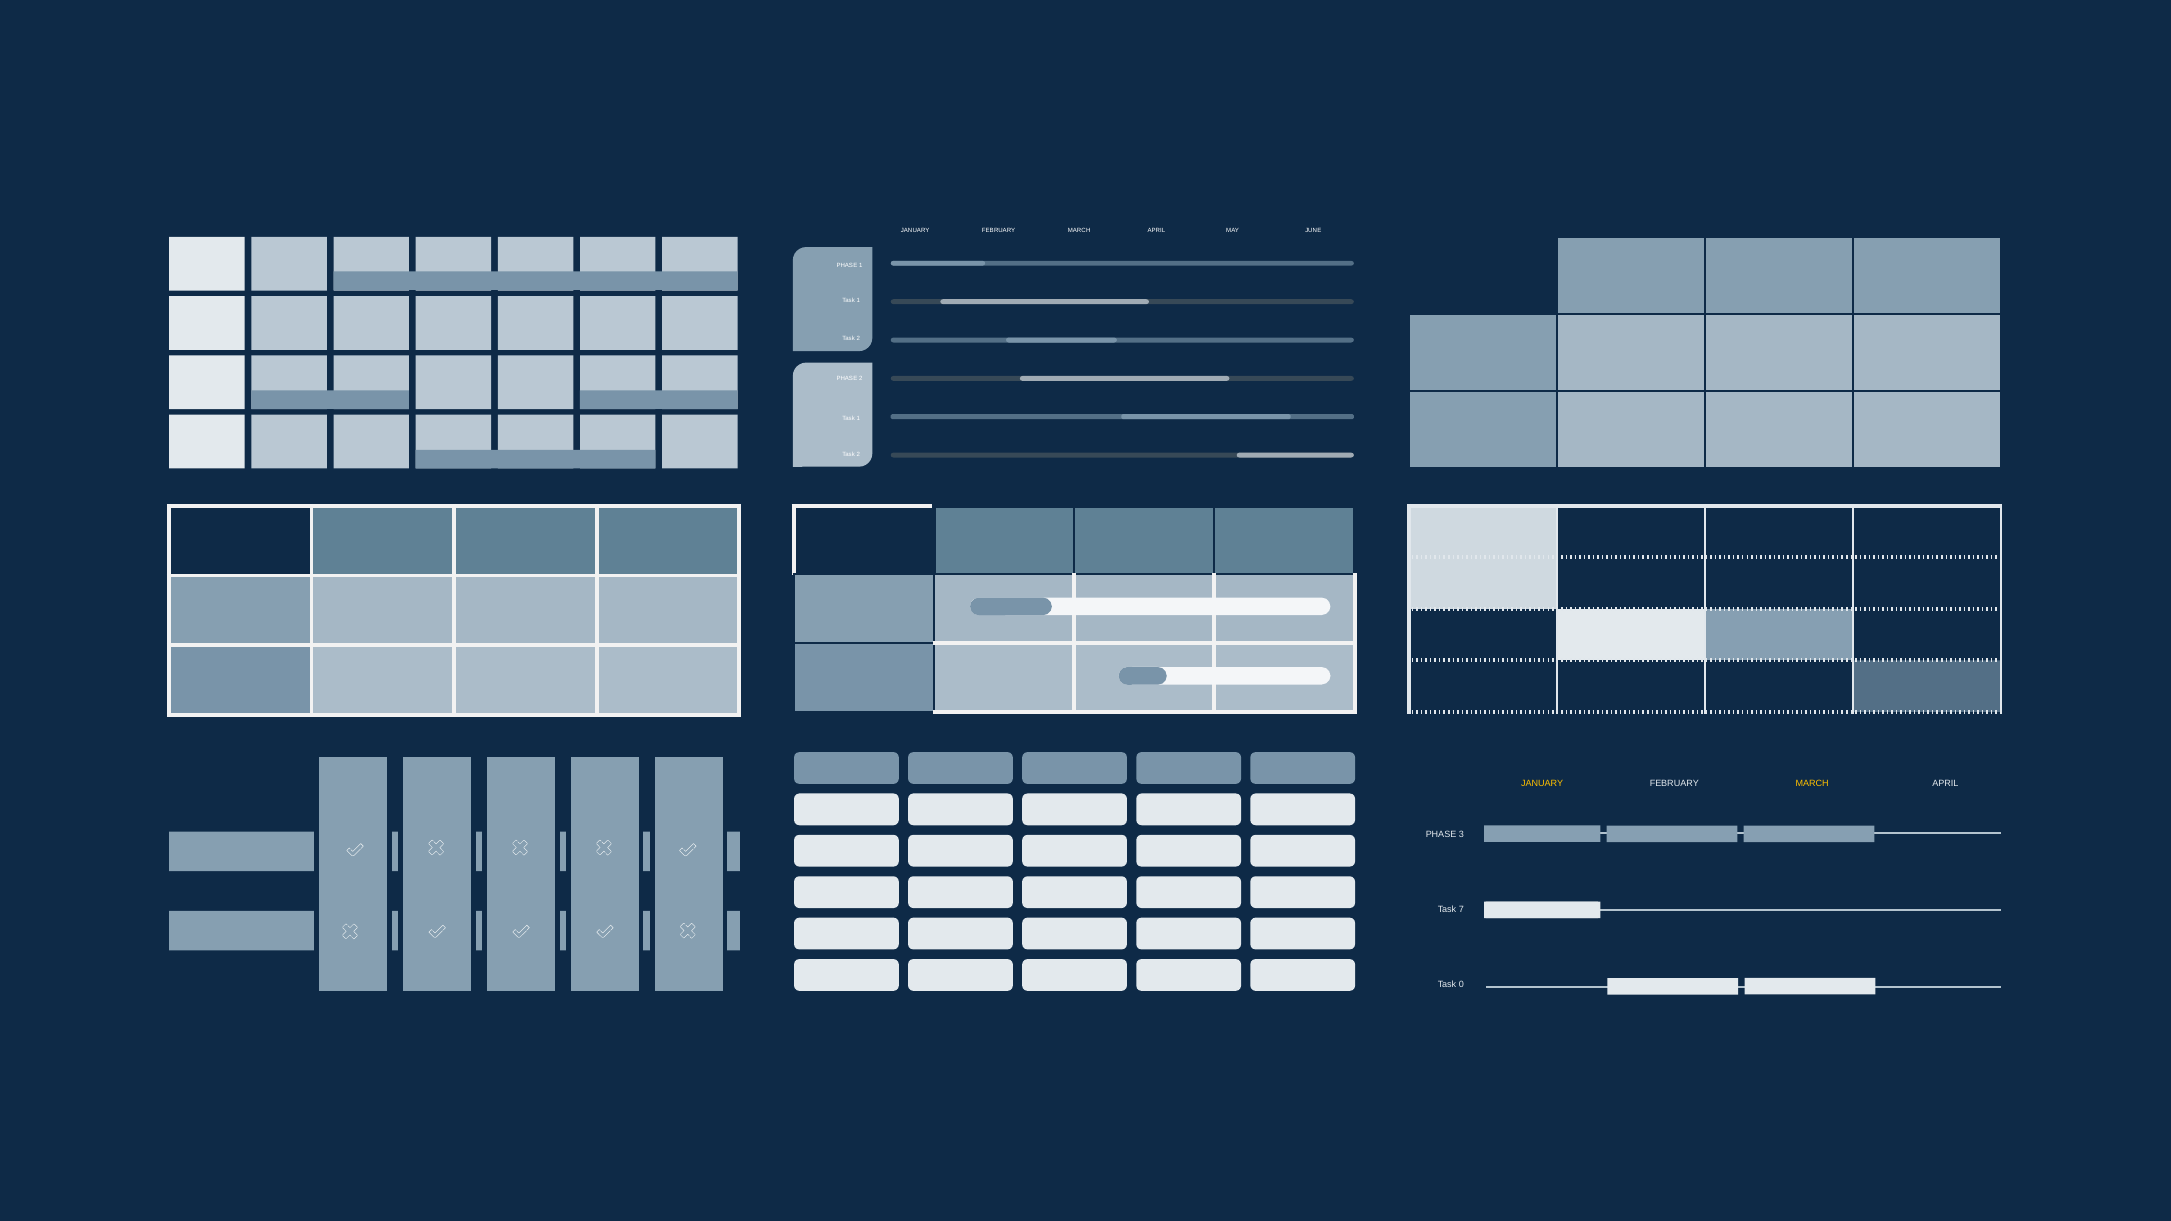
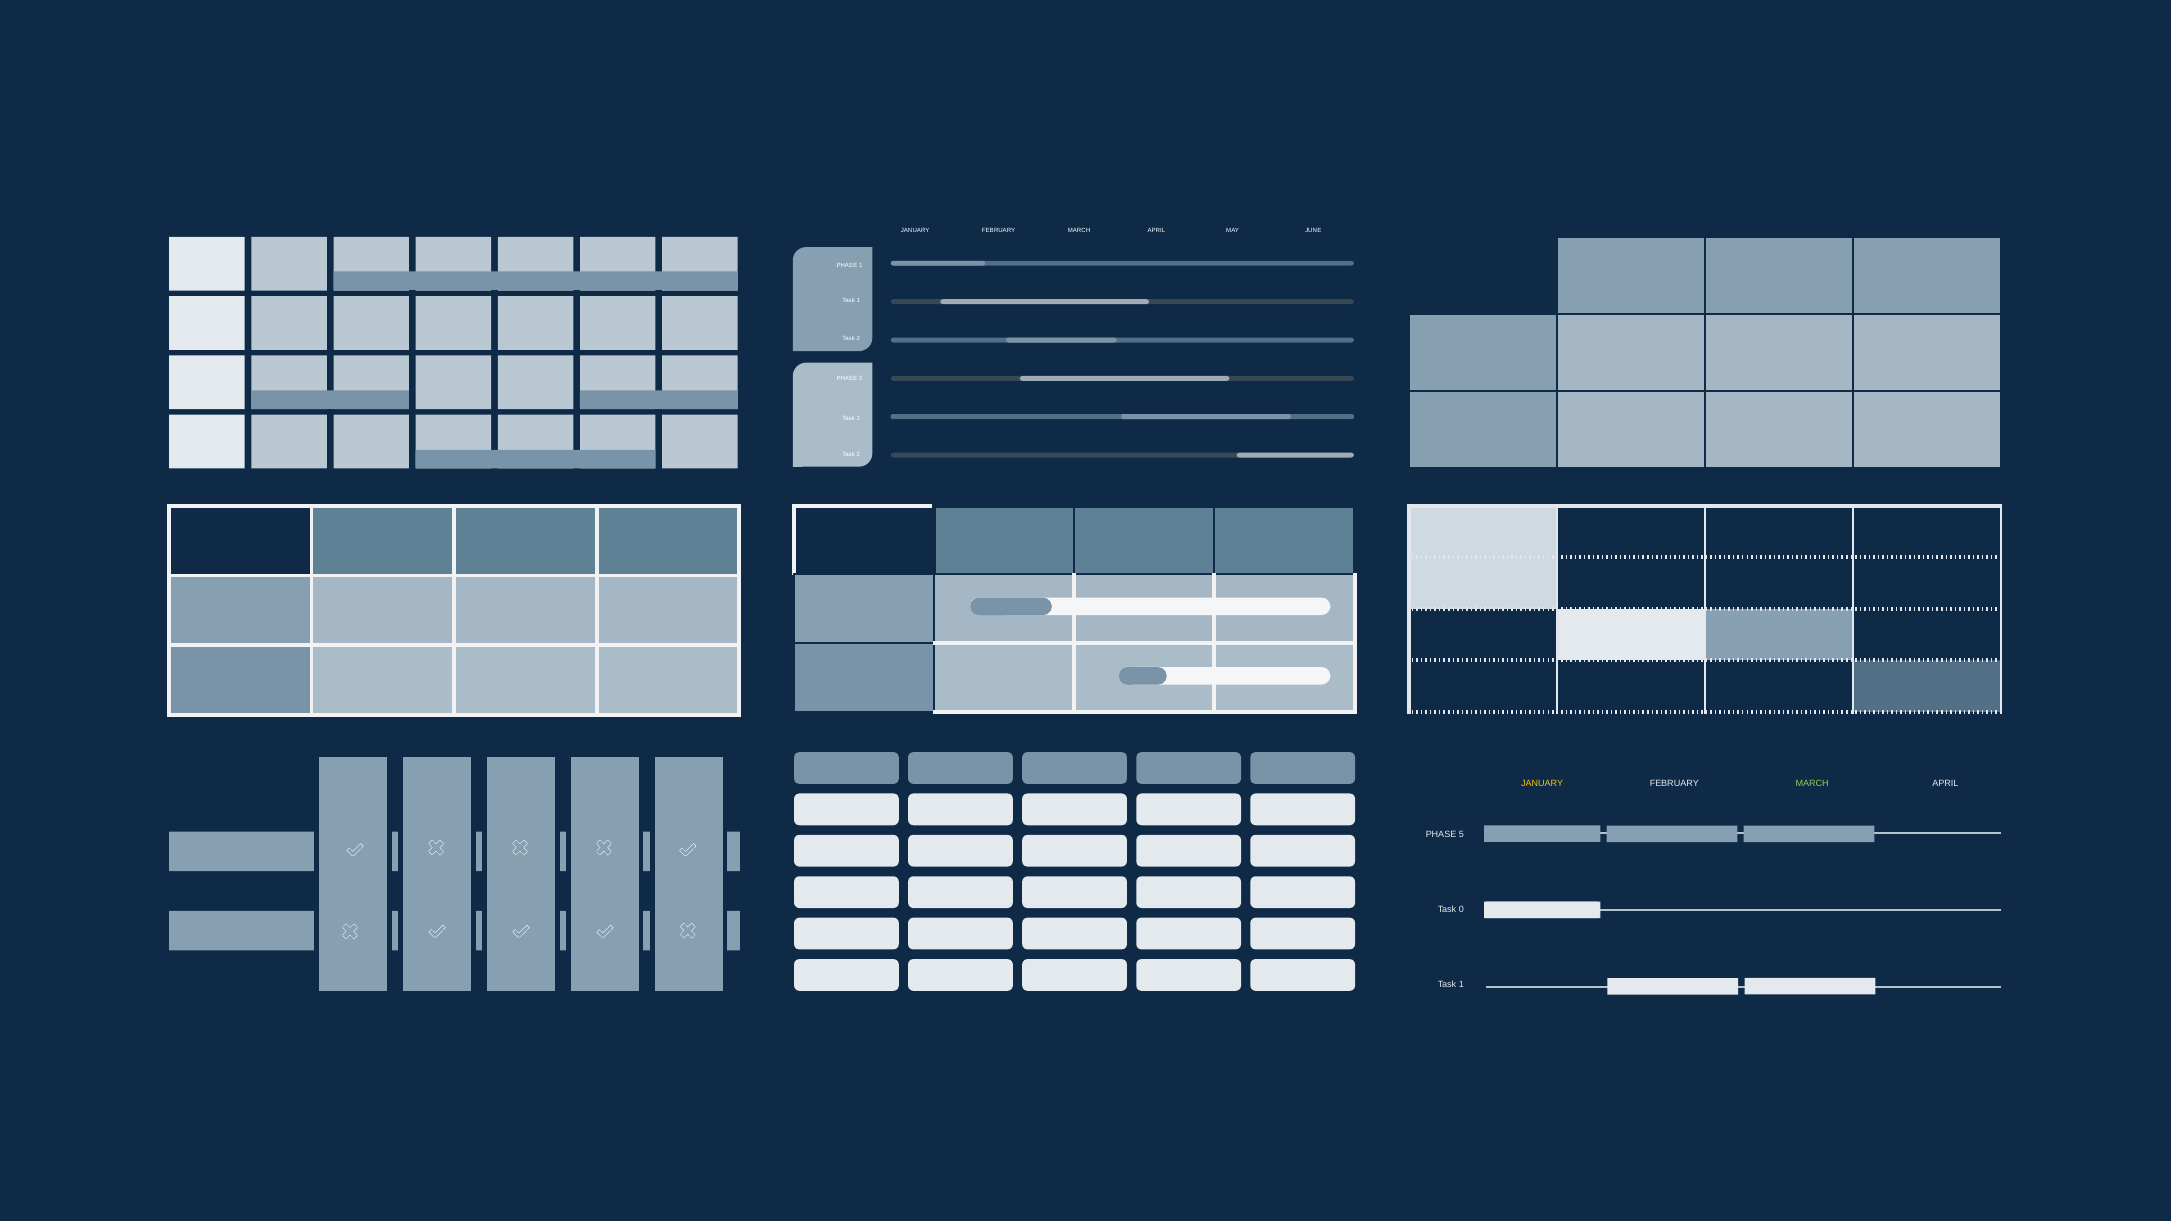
MARCH at (1812, 784) colour: yellow -> light green
3: 3 -> 5
7: 7 -> 0
0 at (1461, 984): 0 -> 1
